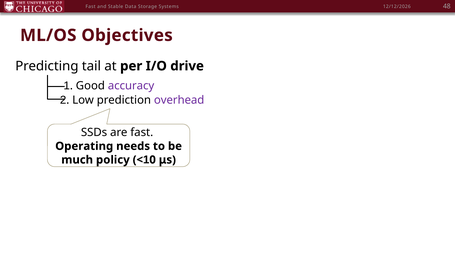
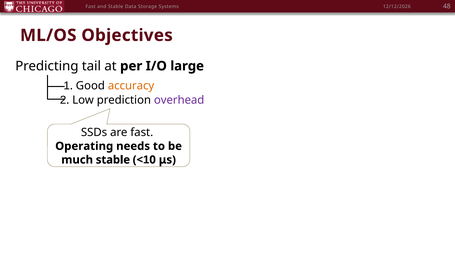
drive: drive -> large
accuracy colour: purple -> orange
much policy: policy -> stable
